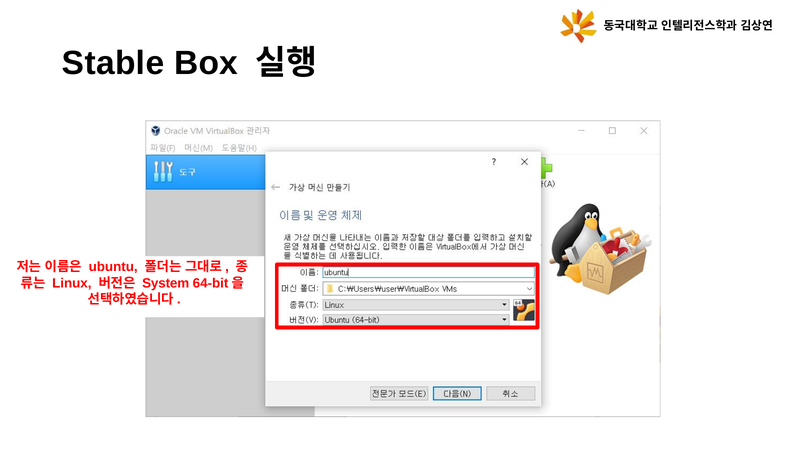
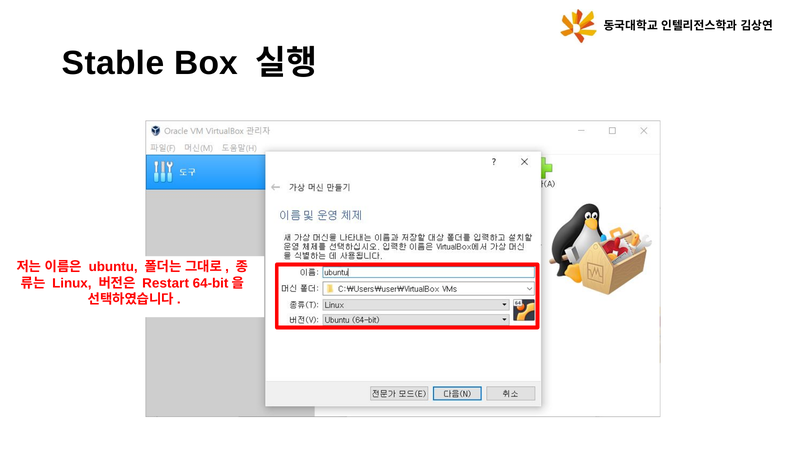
System: System -> Restart
